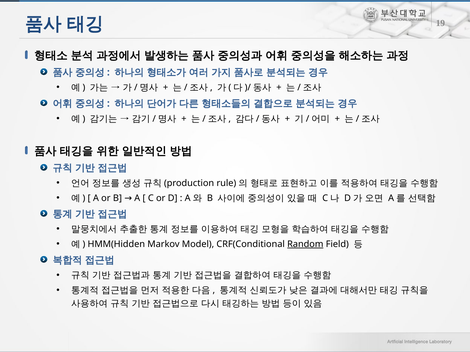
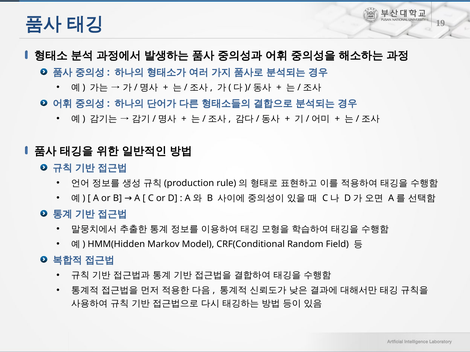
Random underline: present -> none
